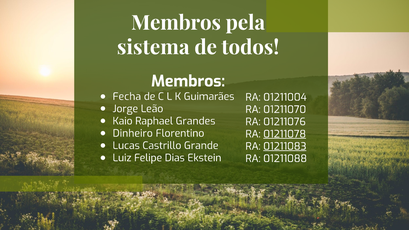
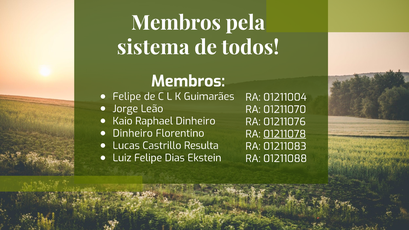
Fecha at (127, 97): Fecha -> Felipe
Raphael Grandes: Grandes -> Dinheiro
Grande: Grande -> Resulta
01211083 underline: present -> none
